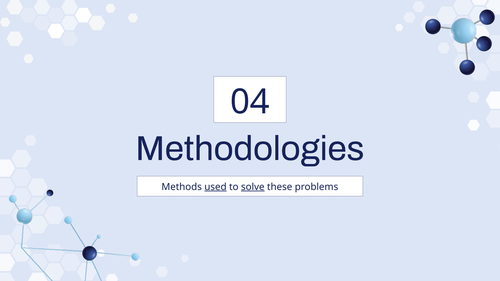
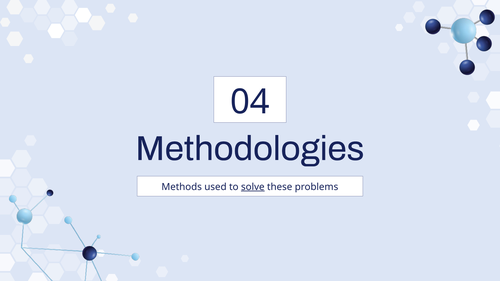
used underline: present -> none
